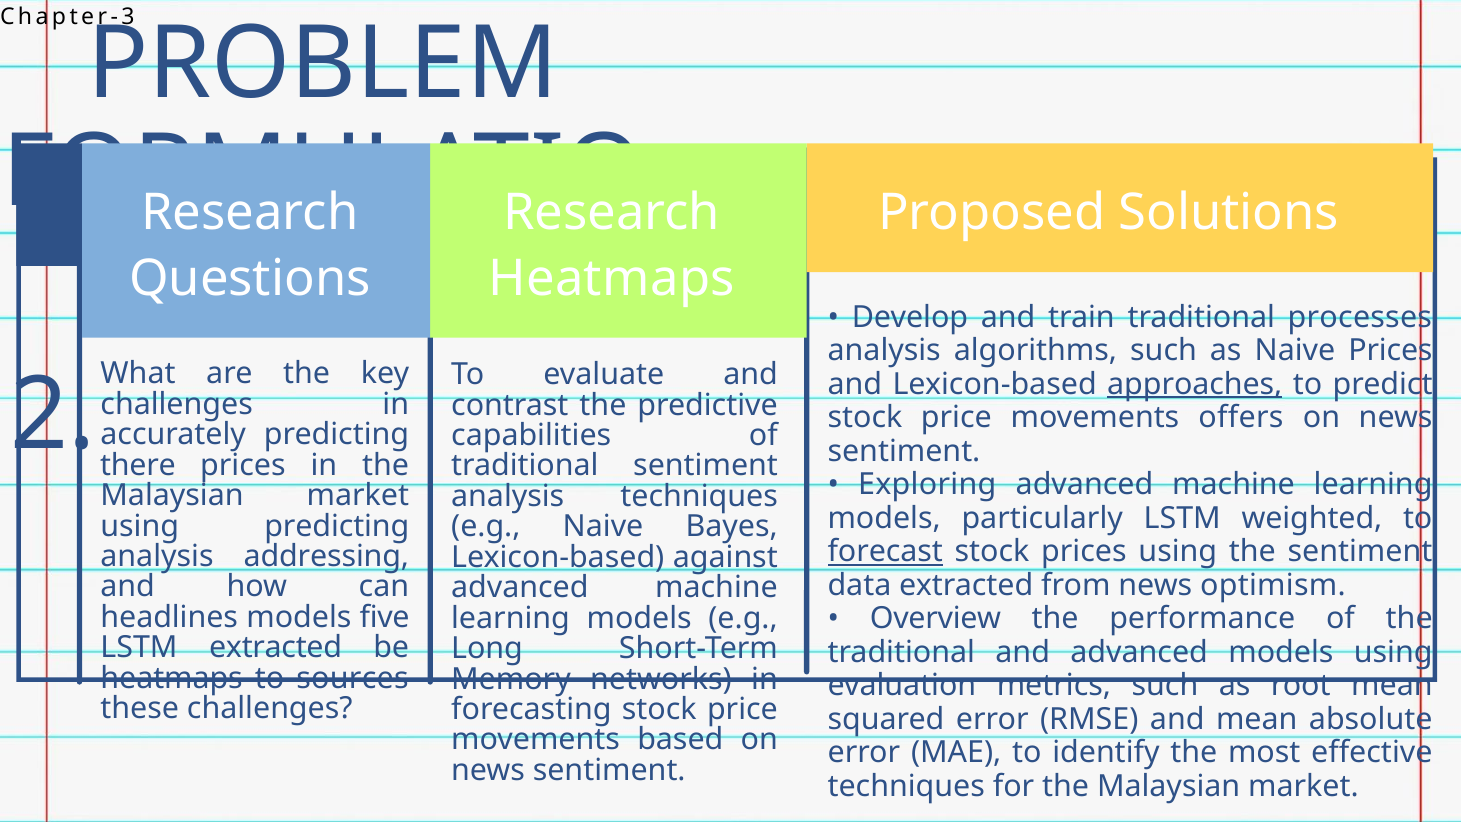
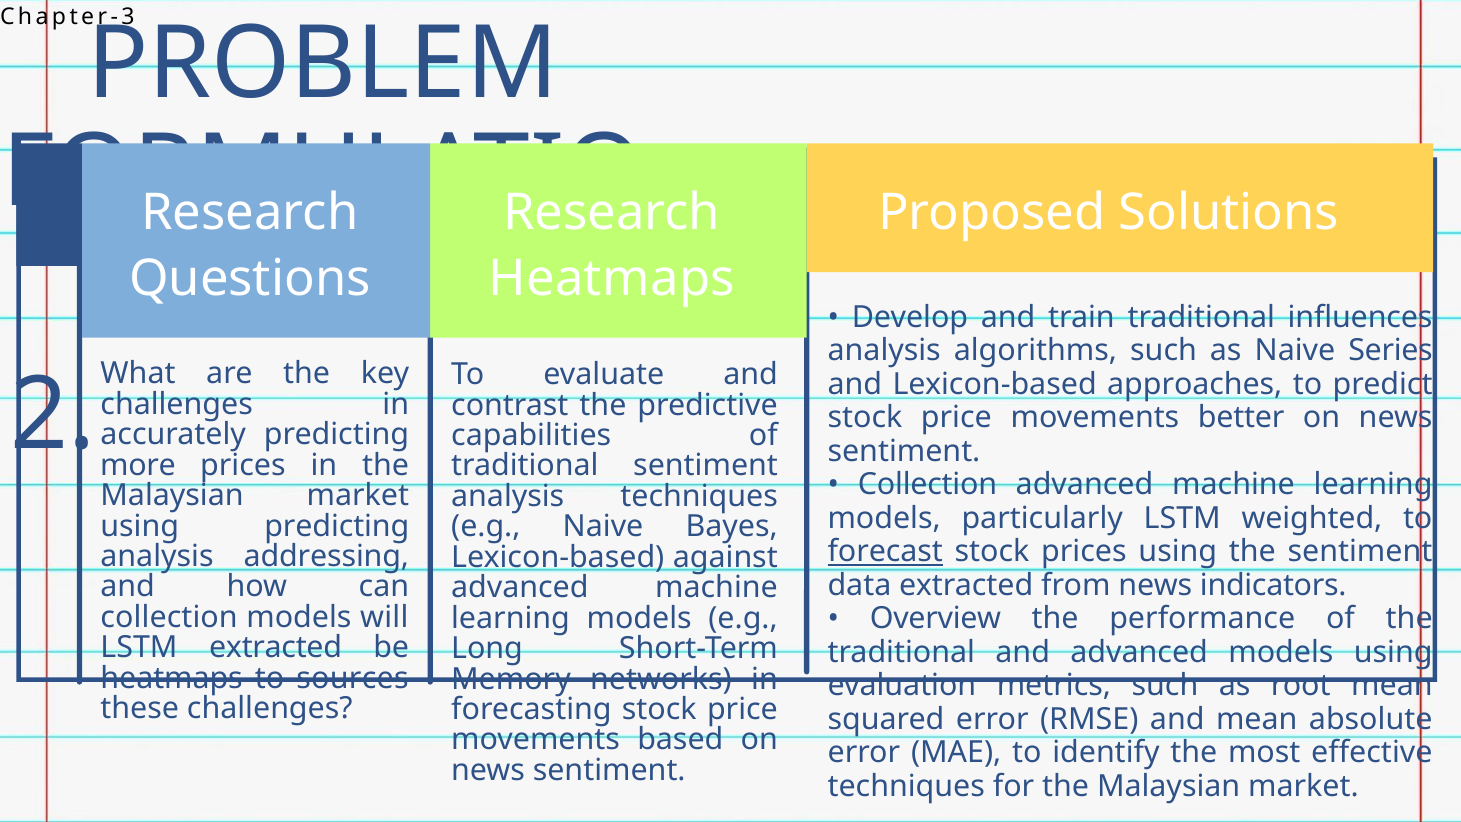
processes: processes -> influences
Naive Prices: Prices -> Series
approaches underline: present -> none
offers: offers -> better
there: there -> more
Exploring at (927, 485): Exploring -> Collection
optimism: optimism -> indicators
headlines at (169, 617): headlines -> collection
five: five -> will
